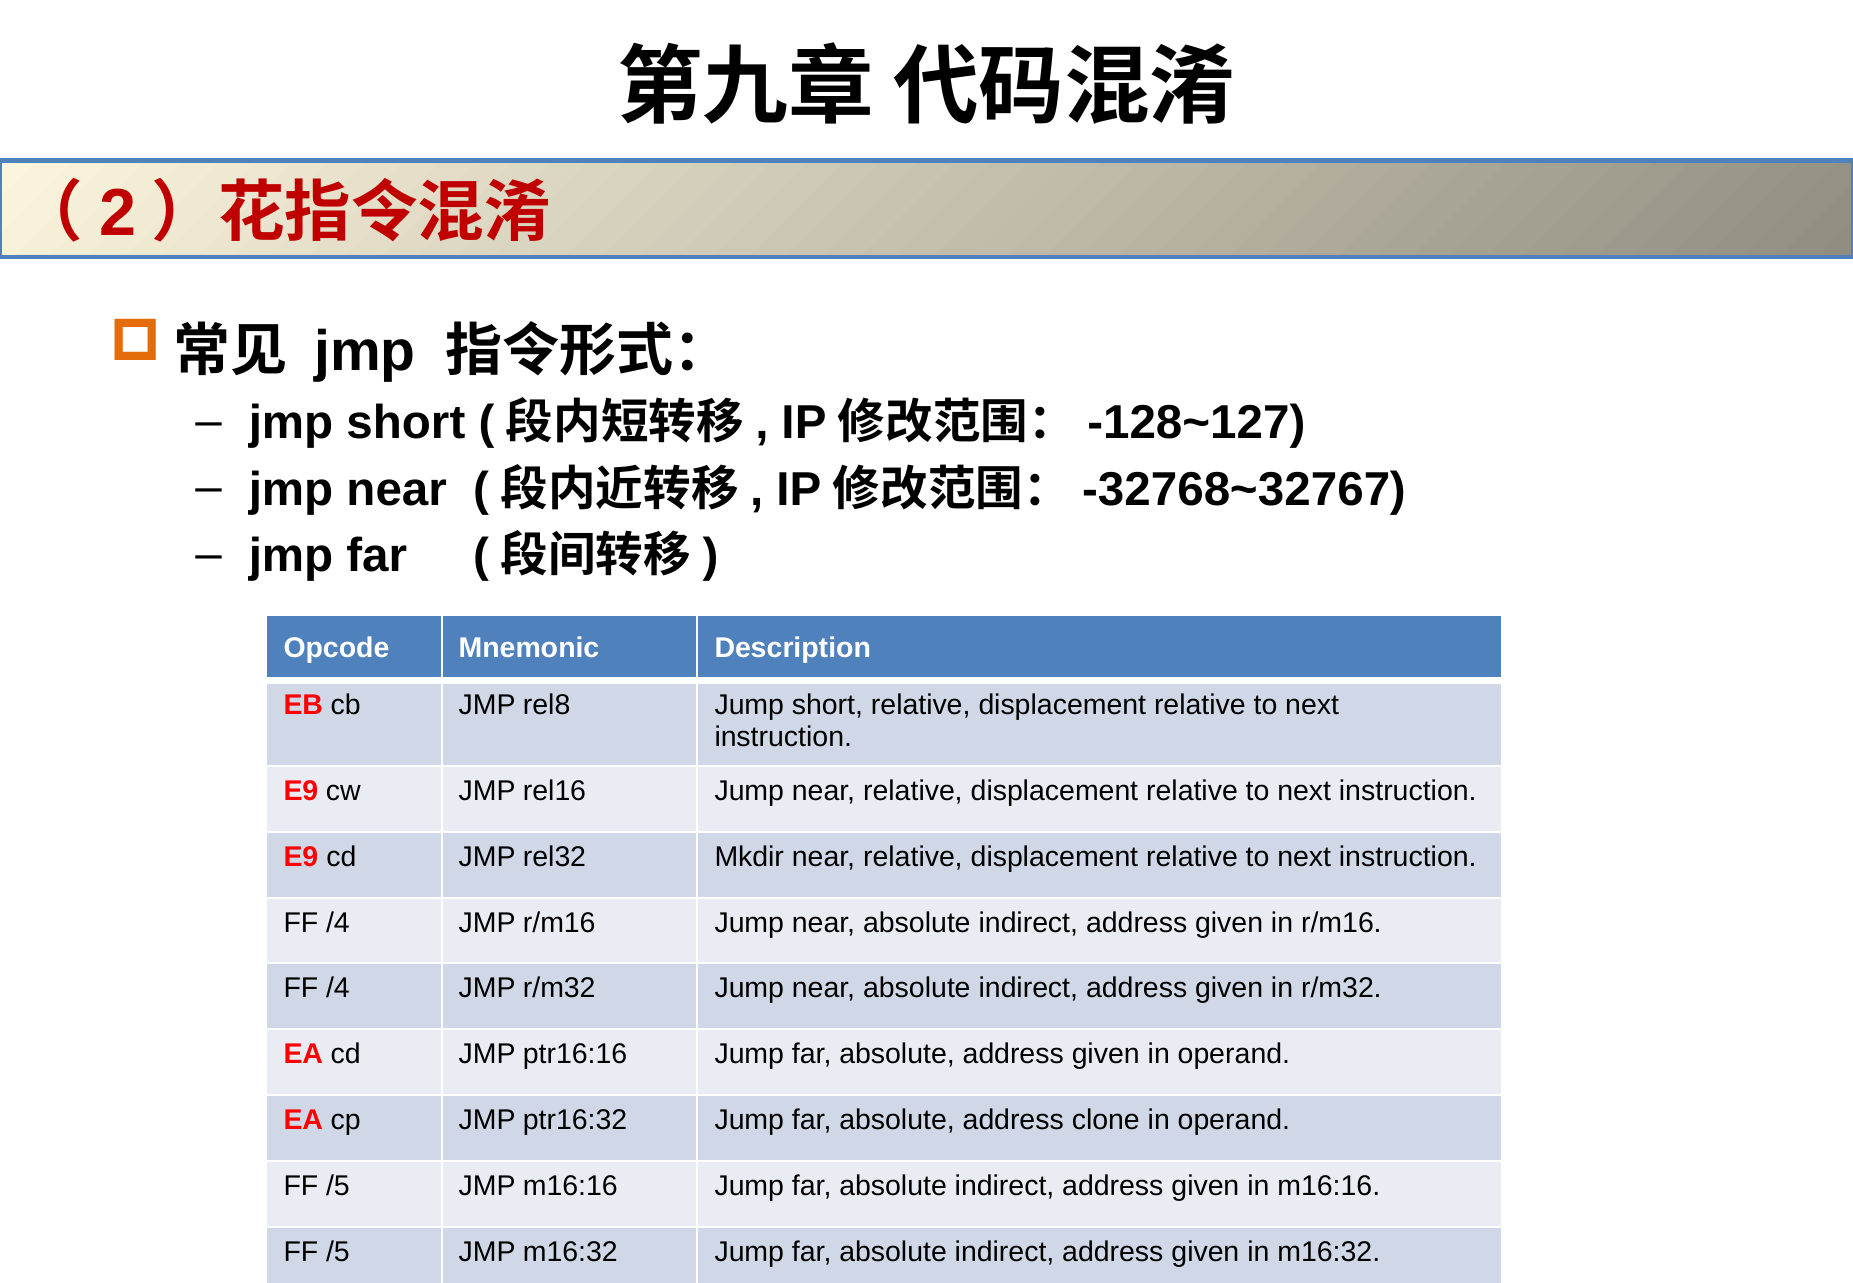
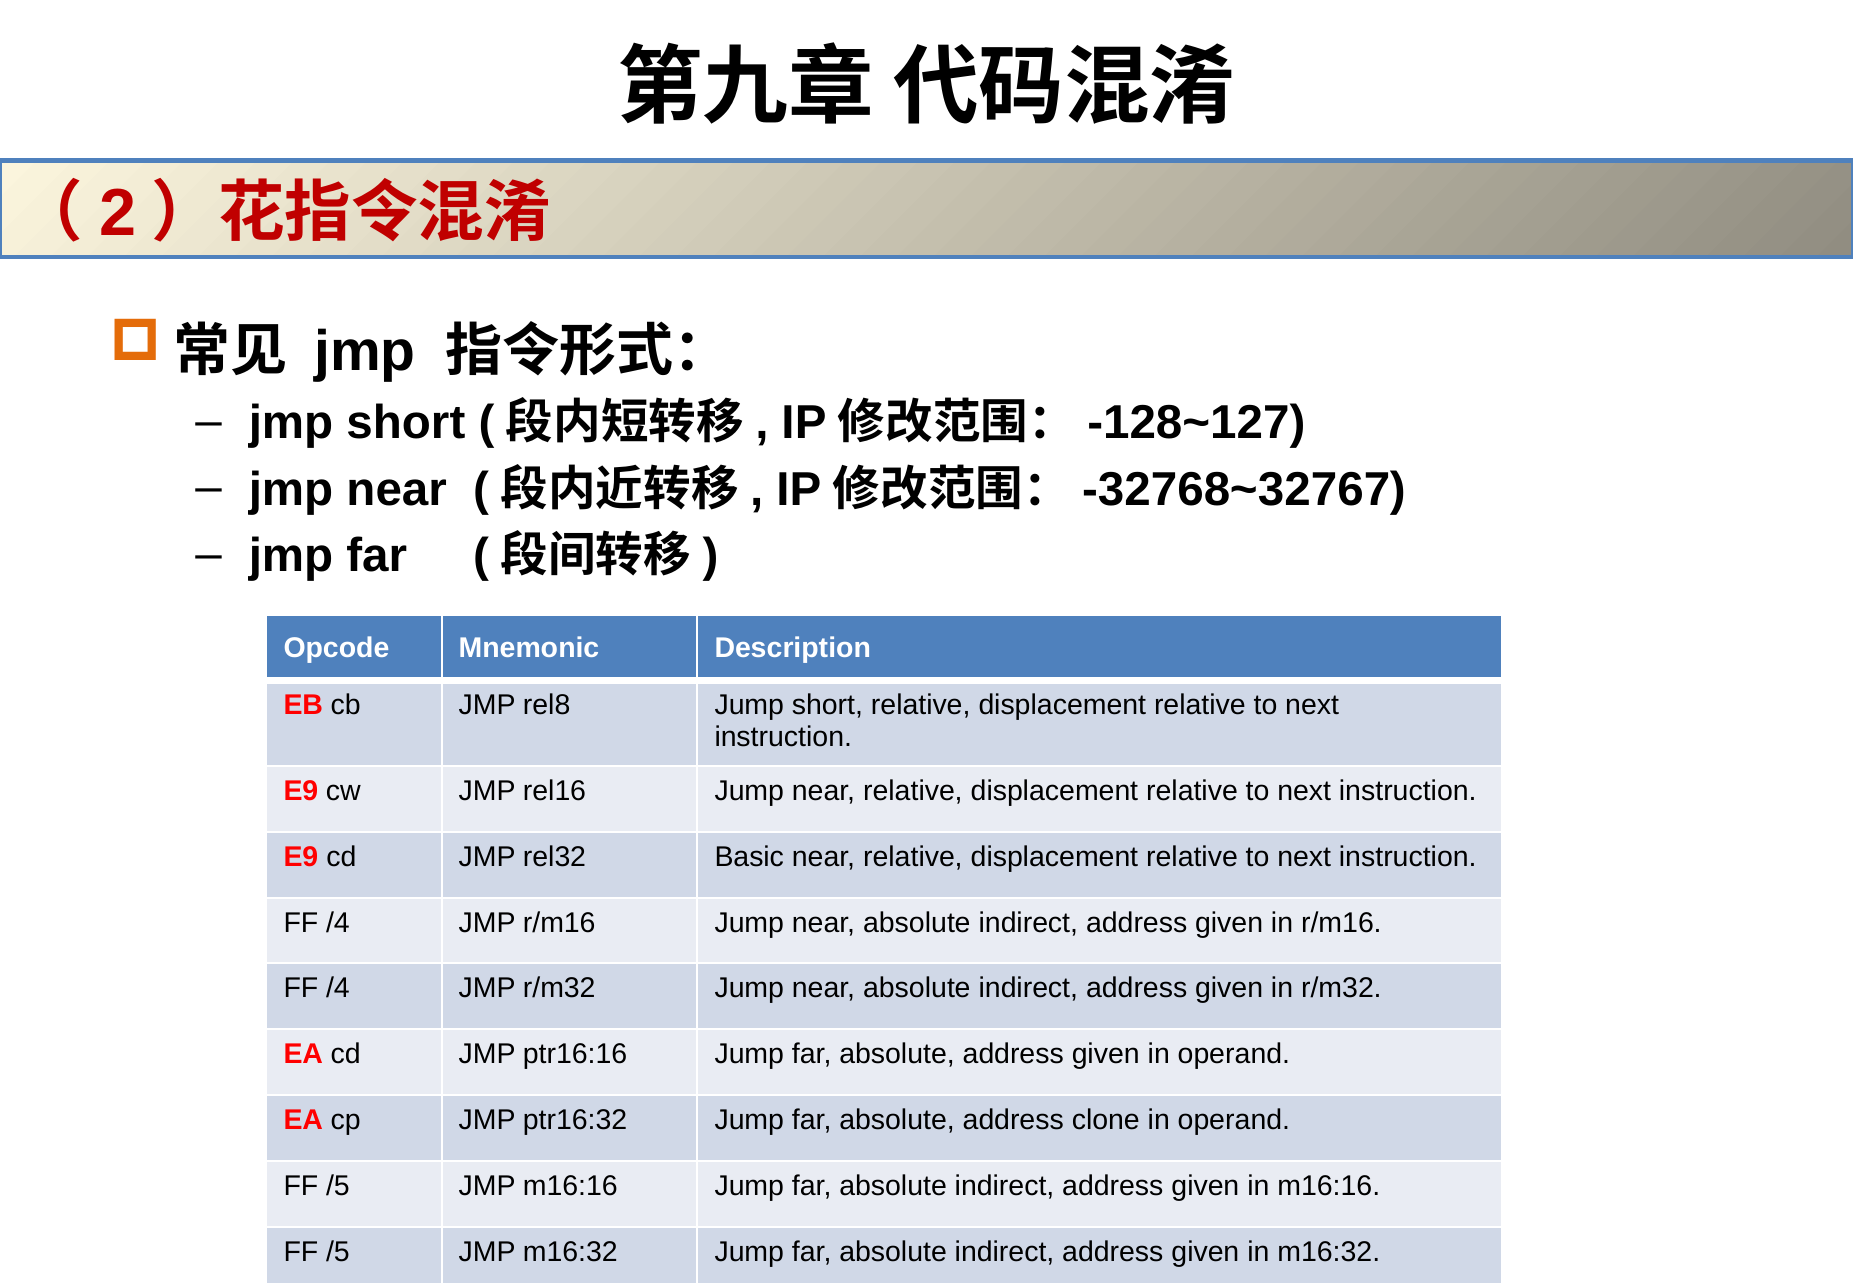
Mkdir: Mkdir -> Basic
